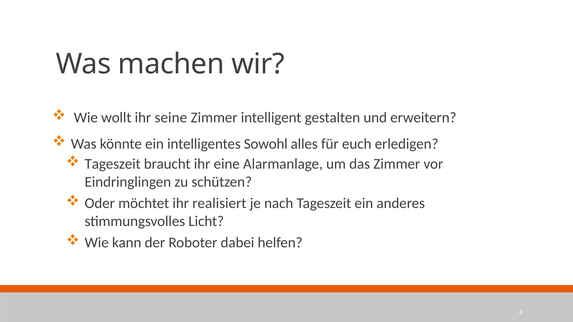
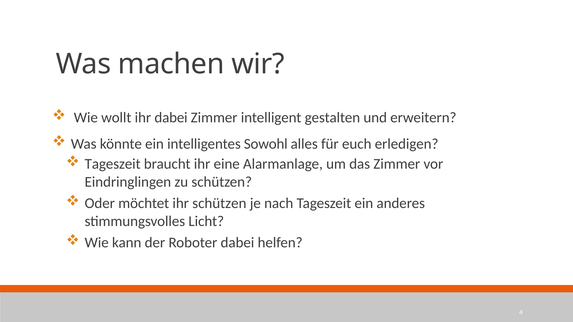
ihr seine: seine -> dabei
ihr realisiert: realisiert -> schützen
